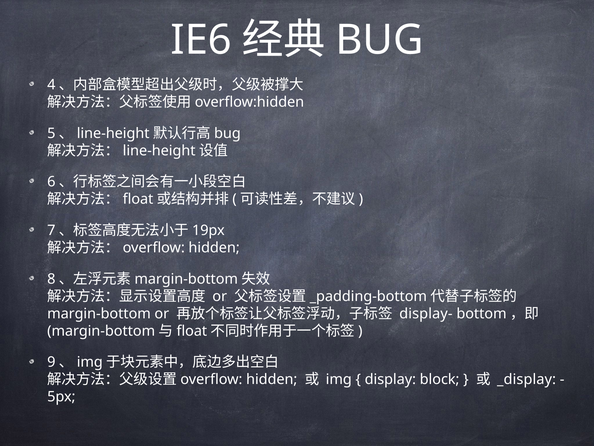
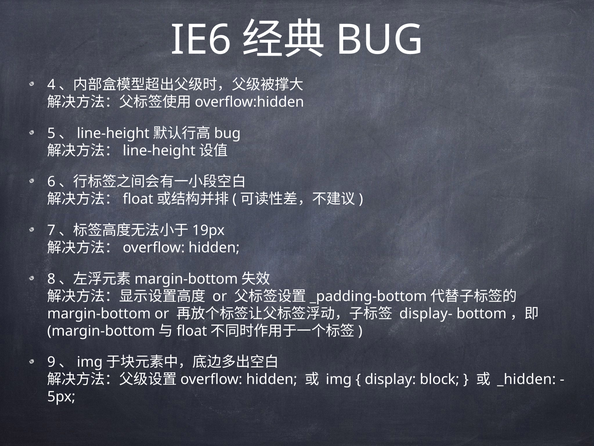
_display: _display -> _hidden
